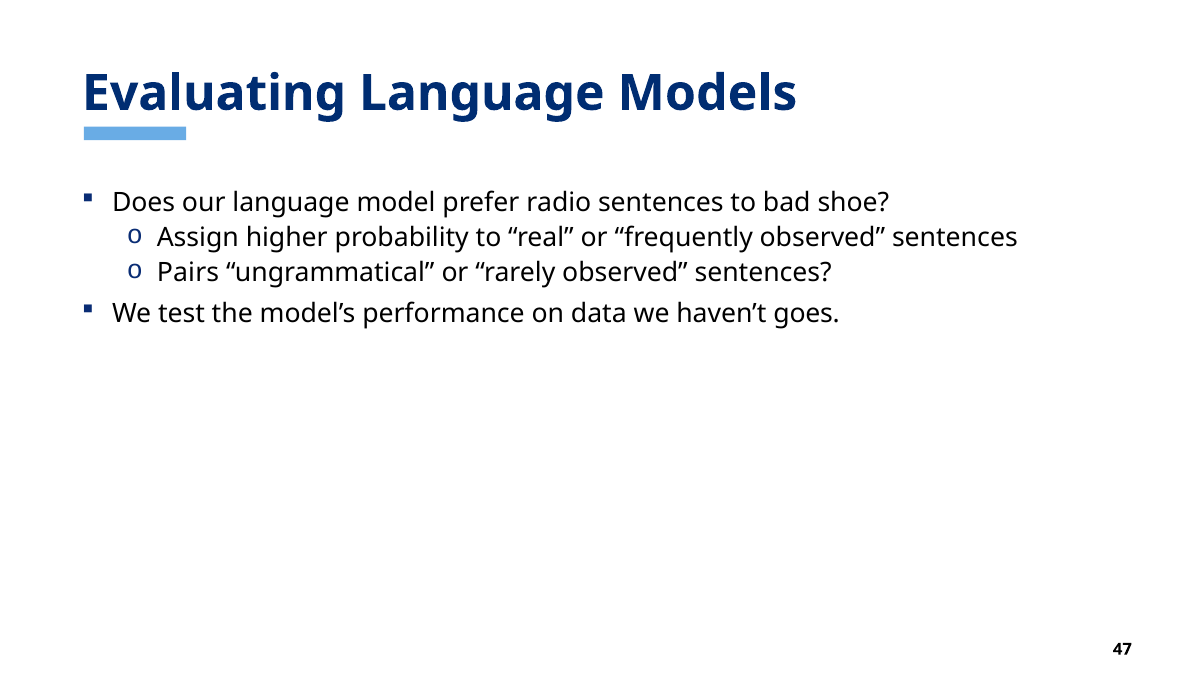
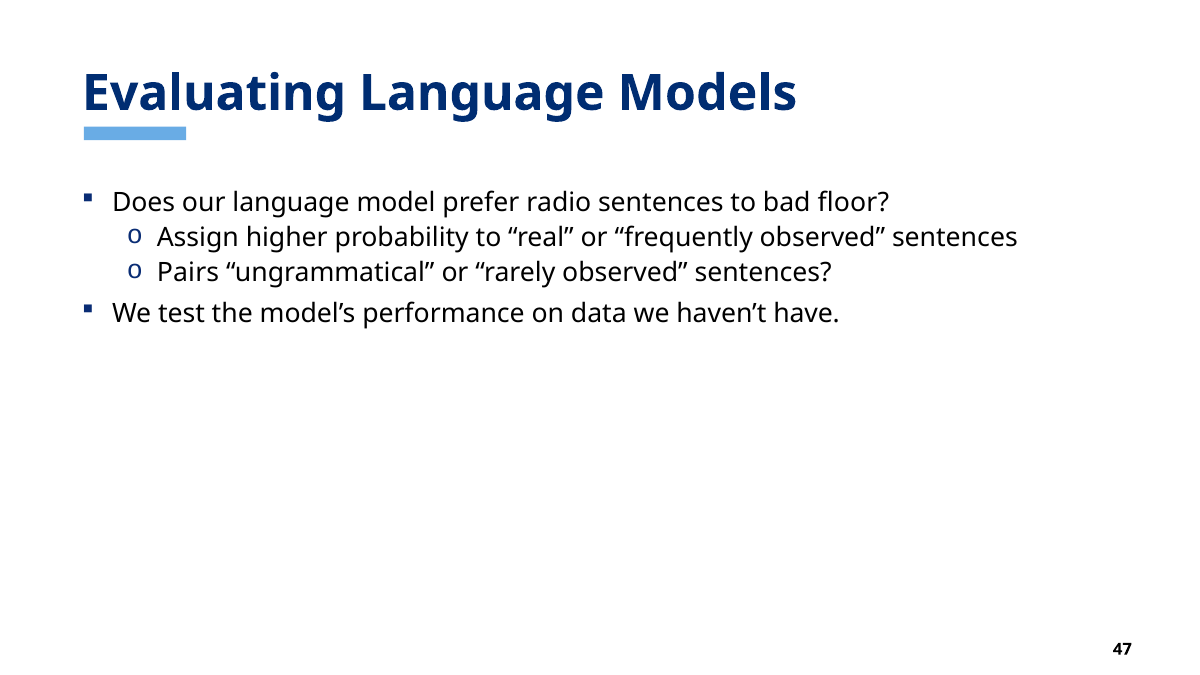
shoe: shoe -> floor
goes: goes -> have
